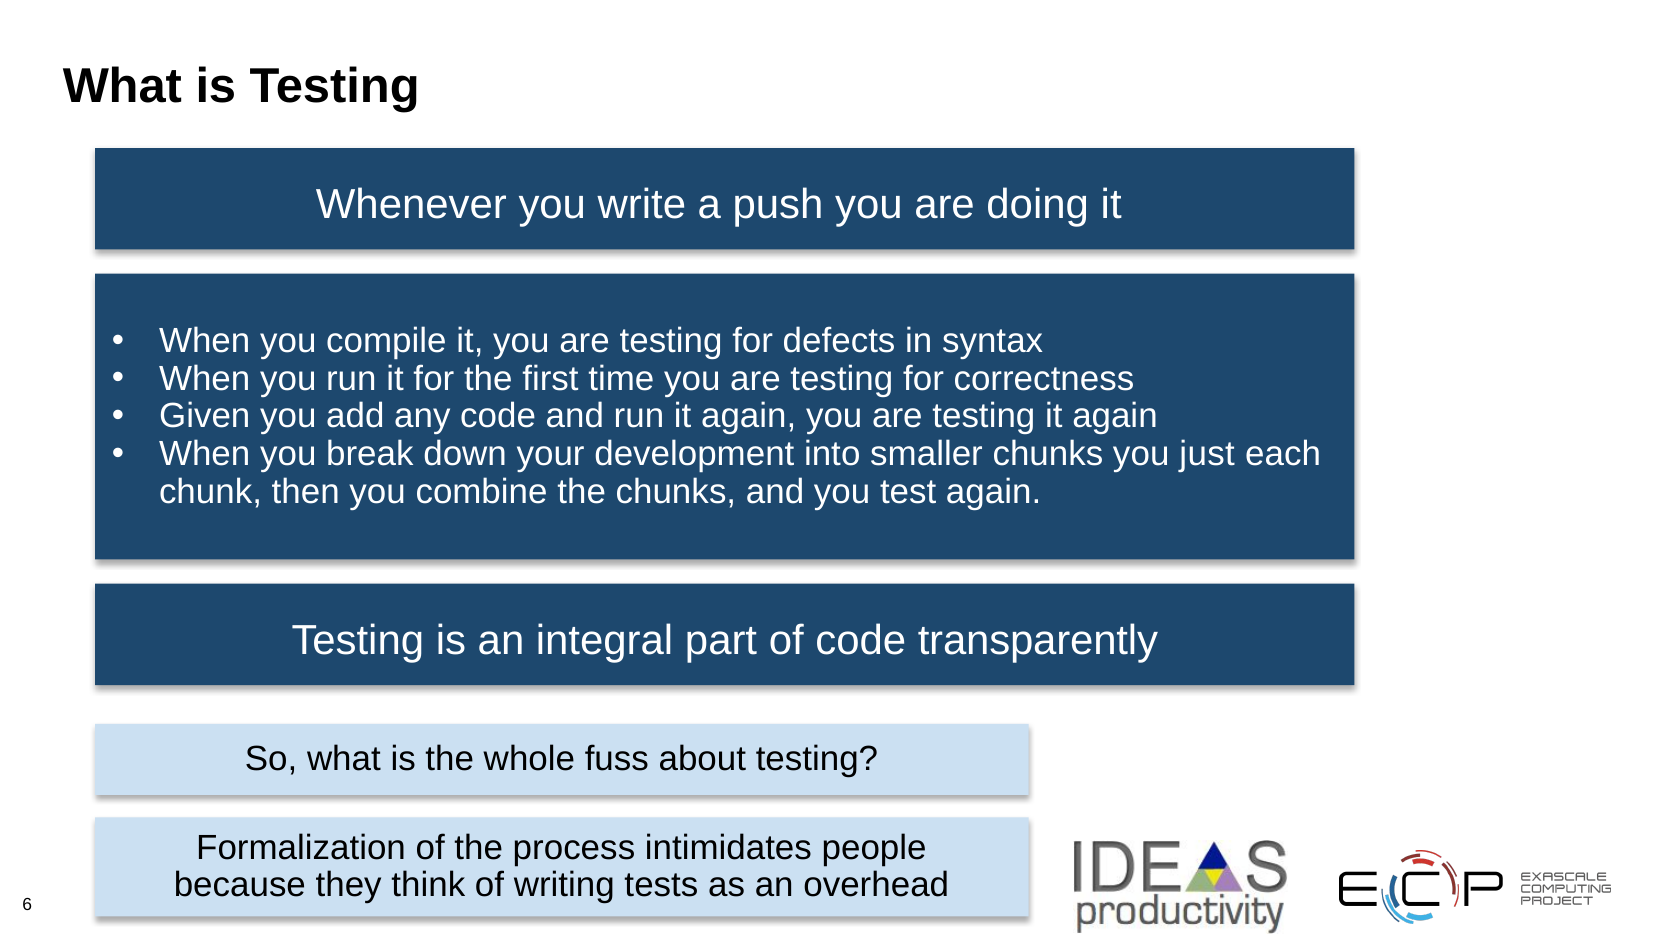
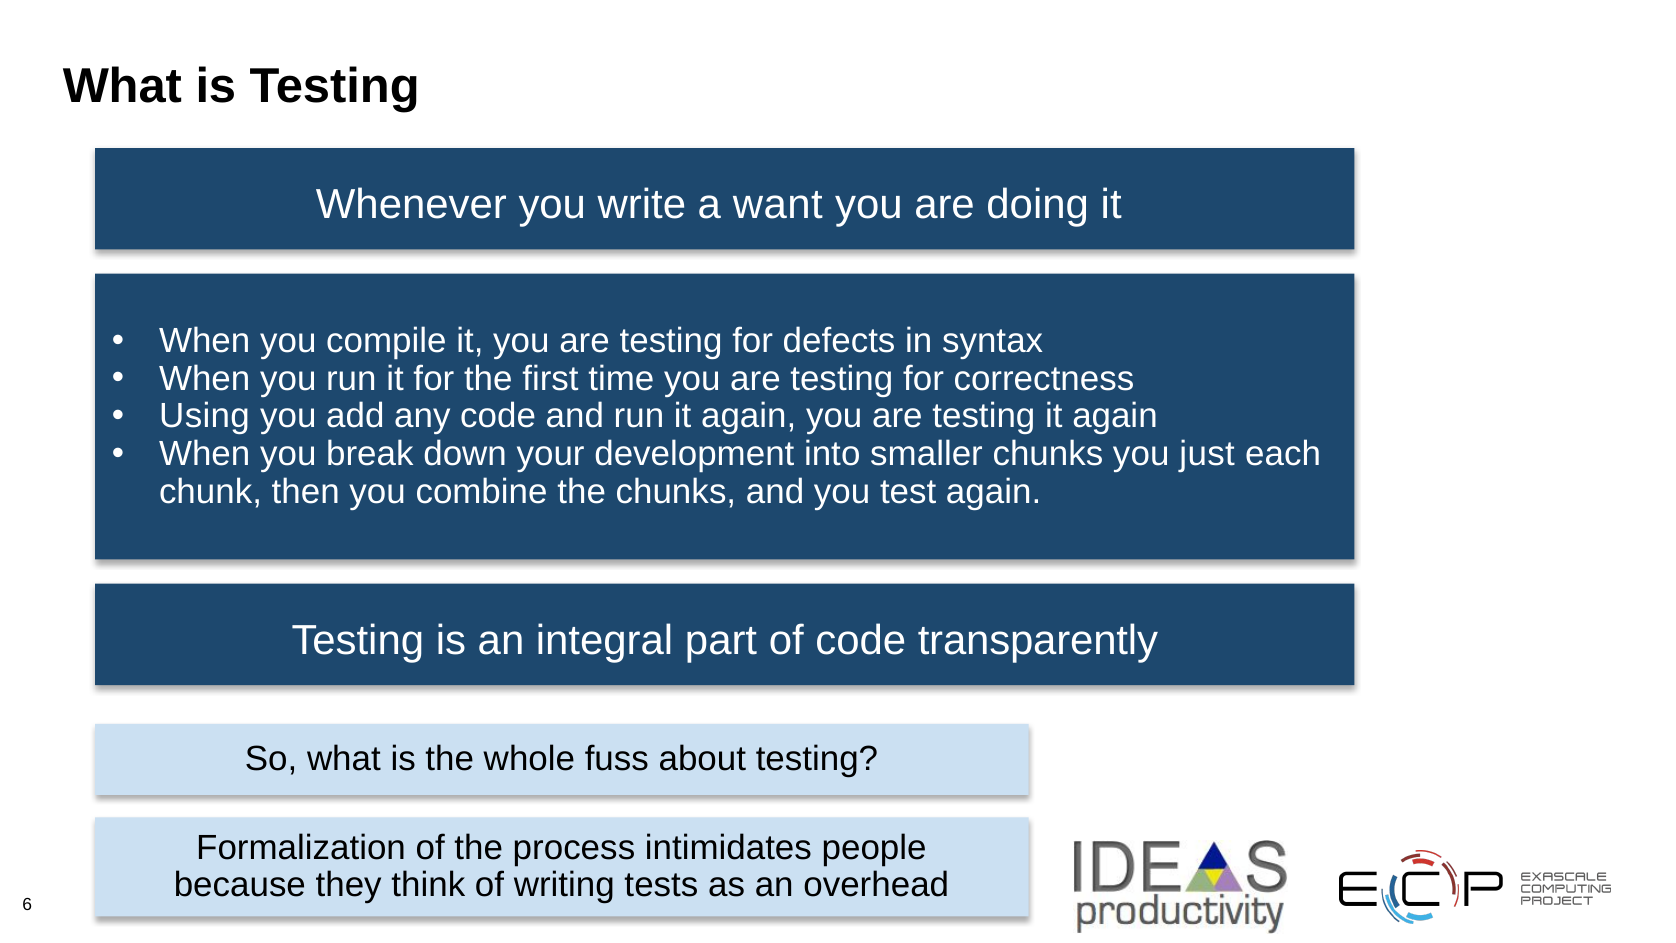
push: push -> want
Given: Given -> Using
